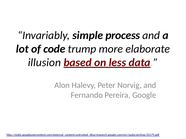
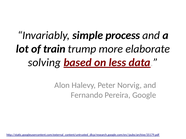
code: code -> train
illusion: illusion -> solving
